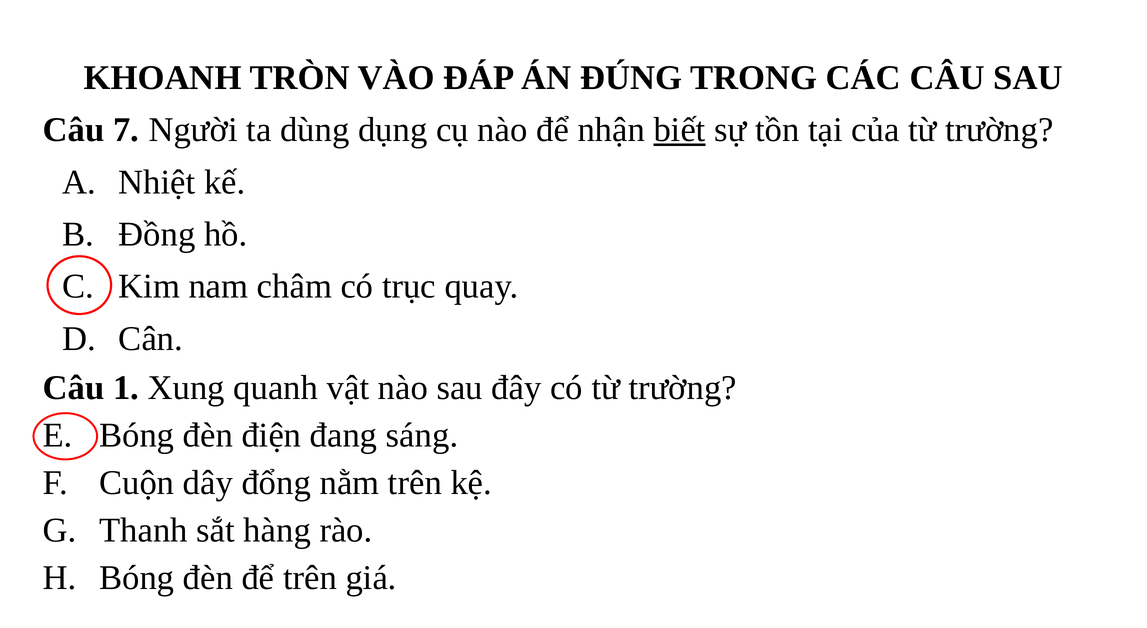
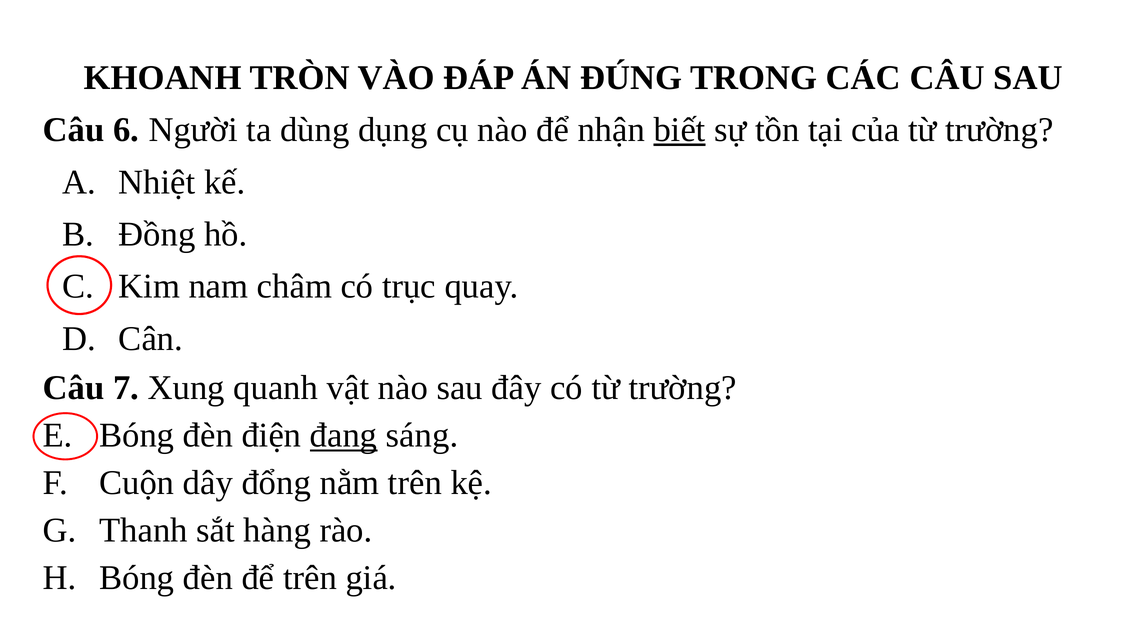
7: 7 -> 6
1: 1 -> 7
đang underline: none -> present
